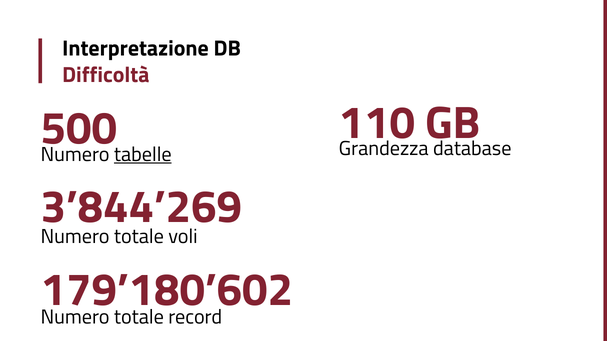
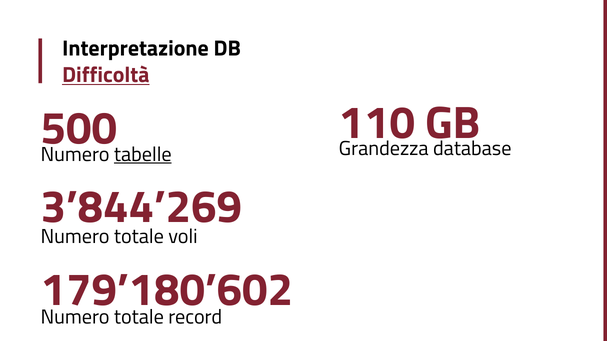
Difficoltà underline: none -> present
